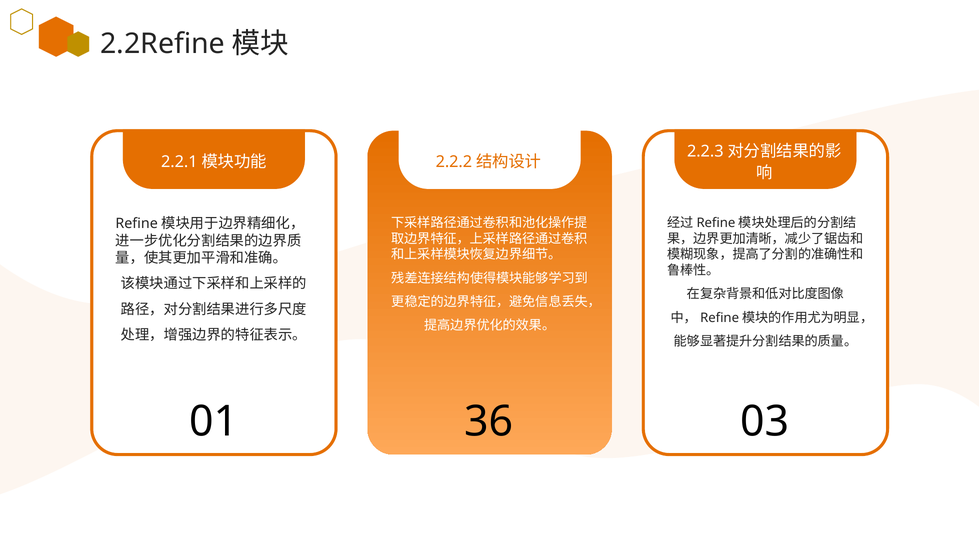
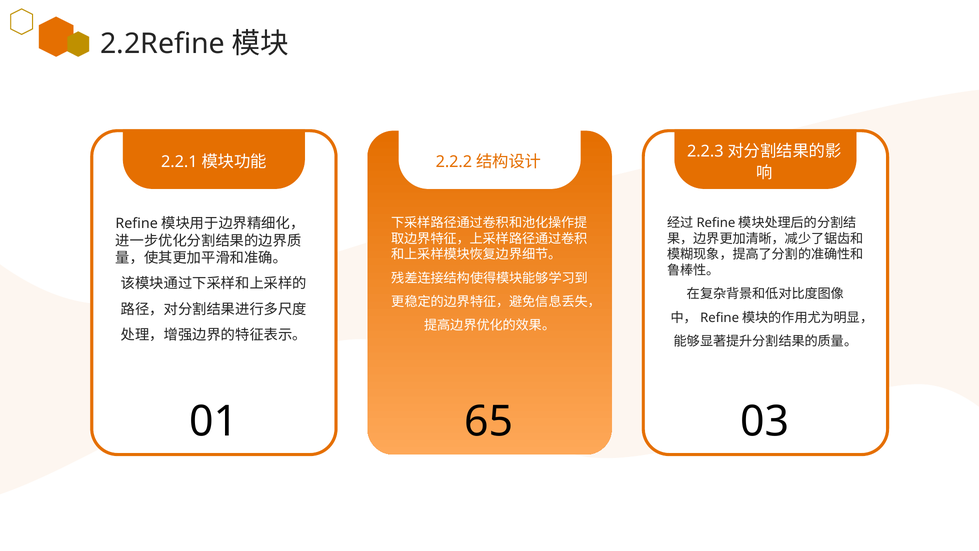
36: 36 -> 65
